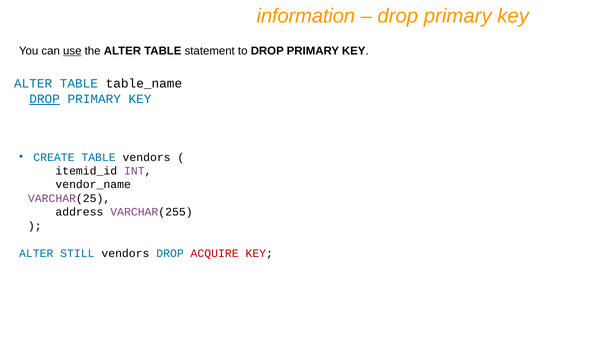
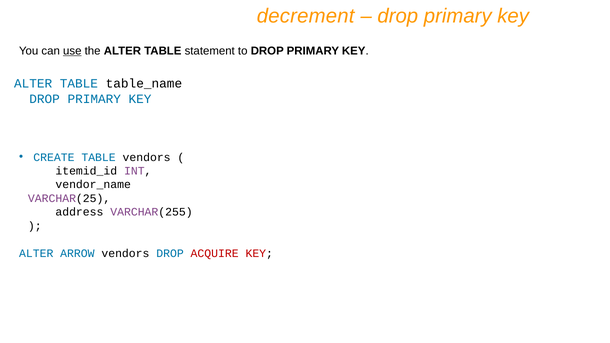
information: information -> decrement
DROP at (45, 99) underline: present -> none
STILL: STILL -> ARROW
